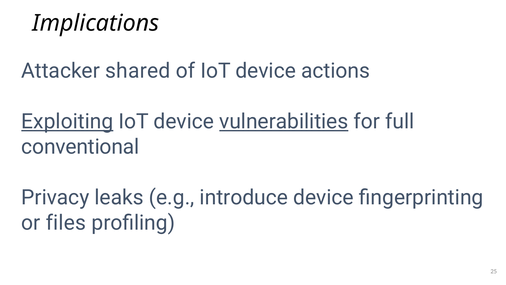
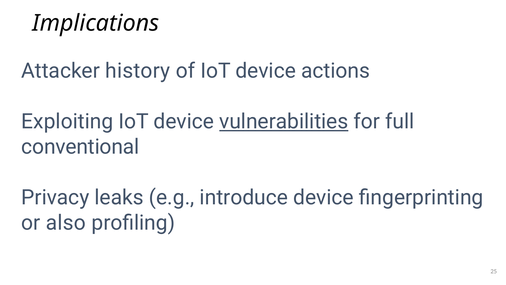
shared: shared -> history
Exploiting underline: present -> none
files: files -> also
